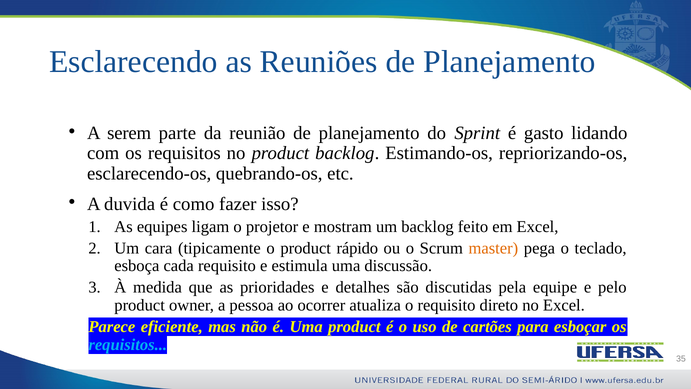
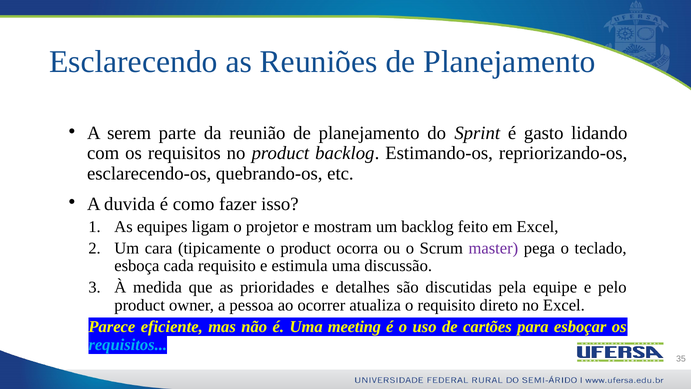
rápido: rápido -> ocorra
master colour: orange -> purple
Uma product: product -> meeting
